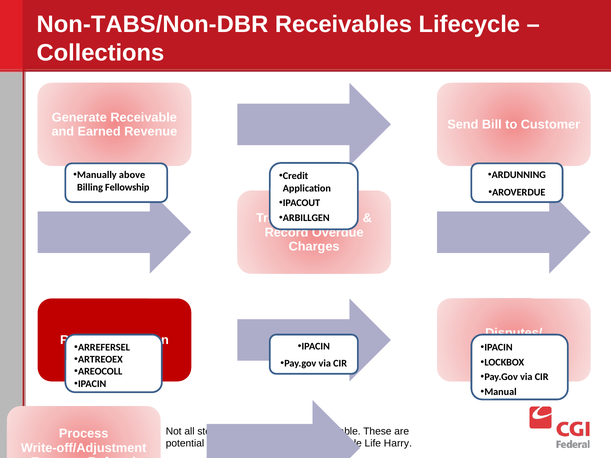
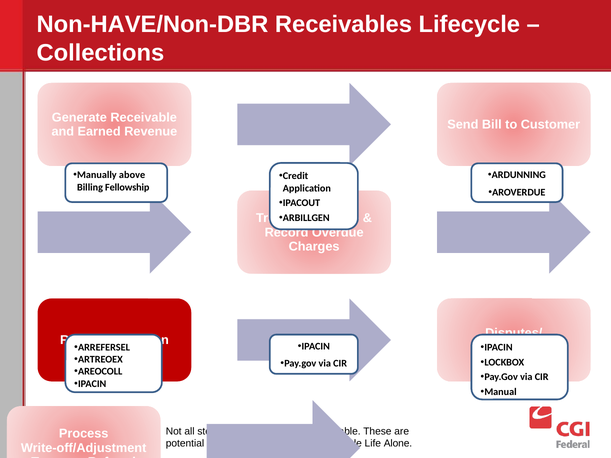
Non-TABS/Non-DBR: Non-TABS/Non-DBR -> Non-HAVE/Non-DBR
Harry: Harry -> Alone
